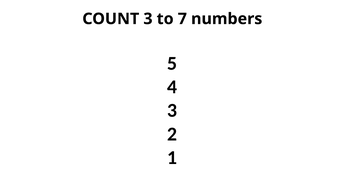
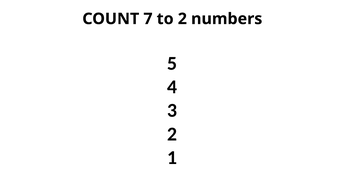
COUNT 3: 3 -> 7
to 7: 7 -> 2
